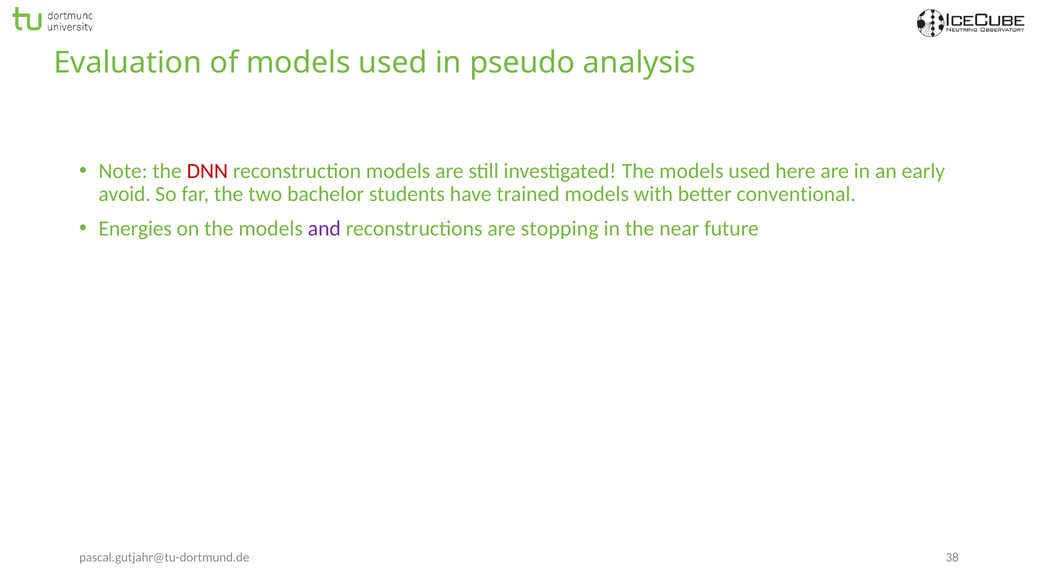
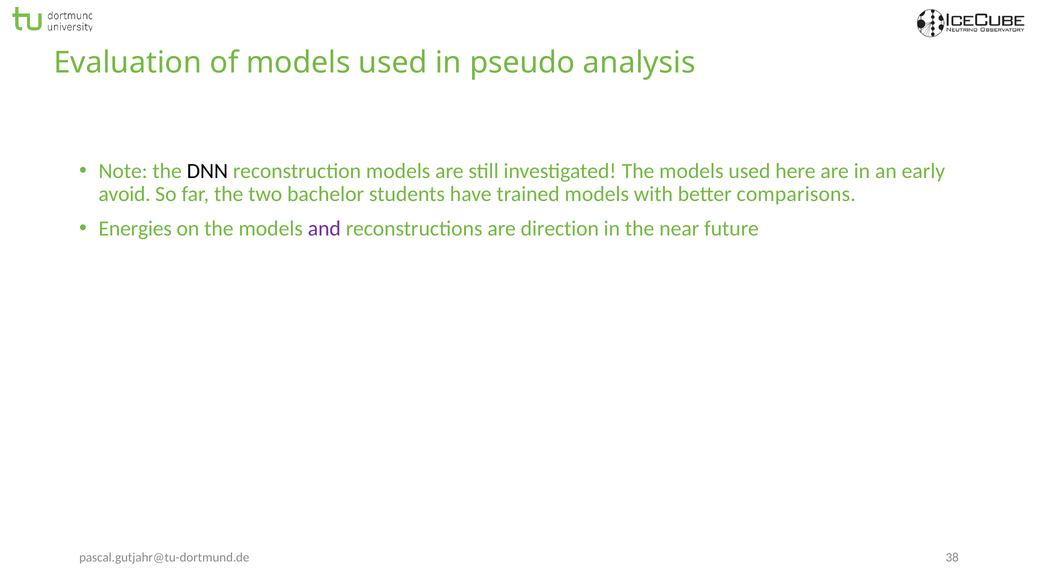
DNN colour: red -> black
conventional: conventional -> comparisons
stopping: stopping -> direction
